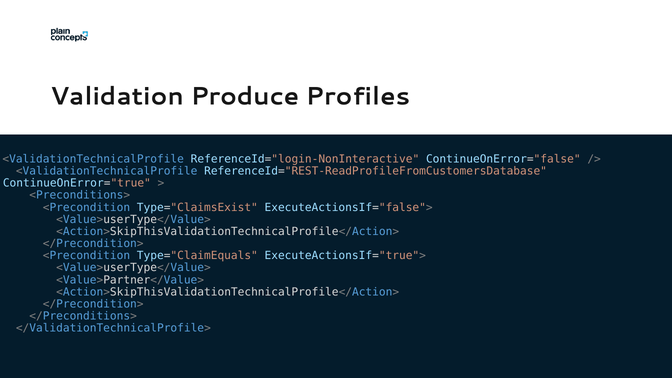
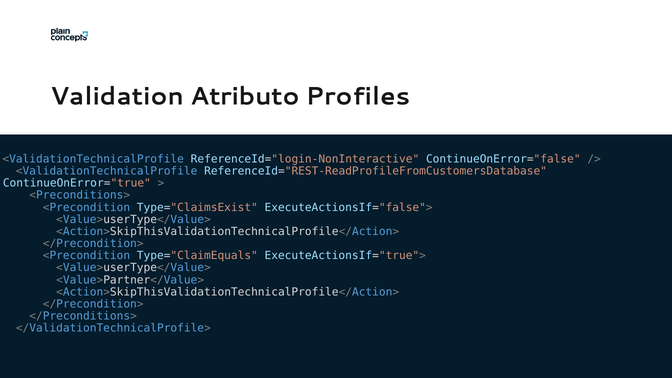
Produce: Produce -> Atributo
